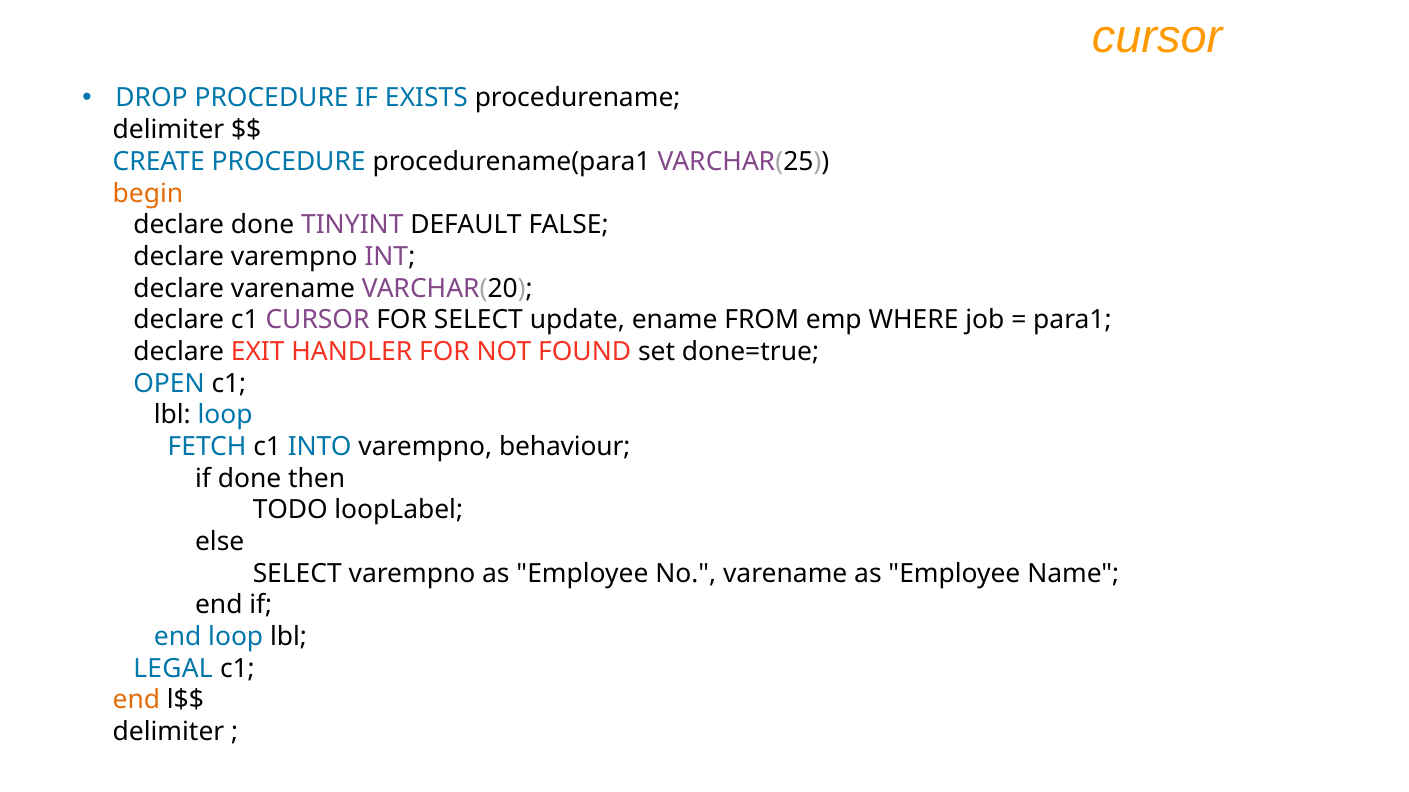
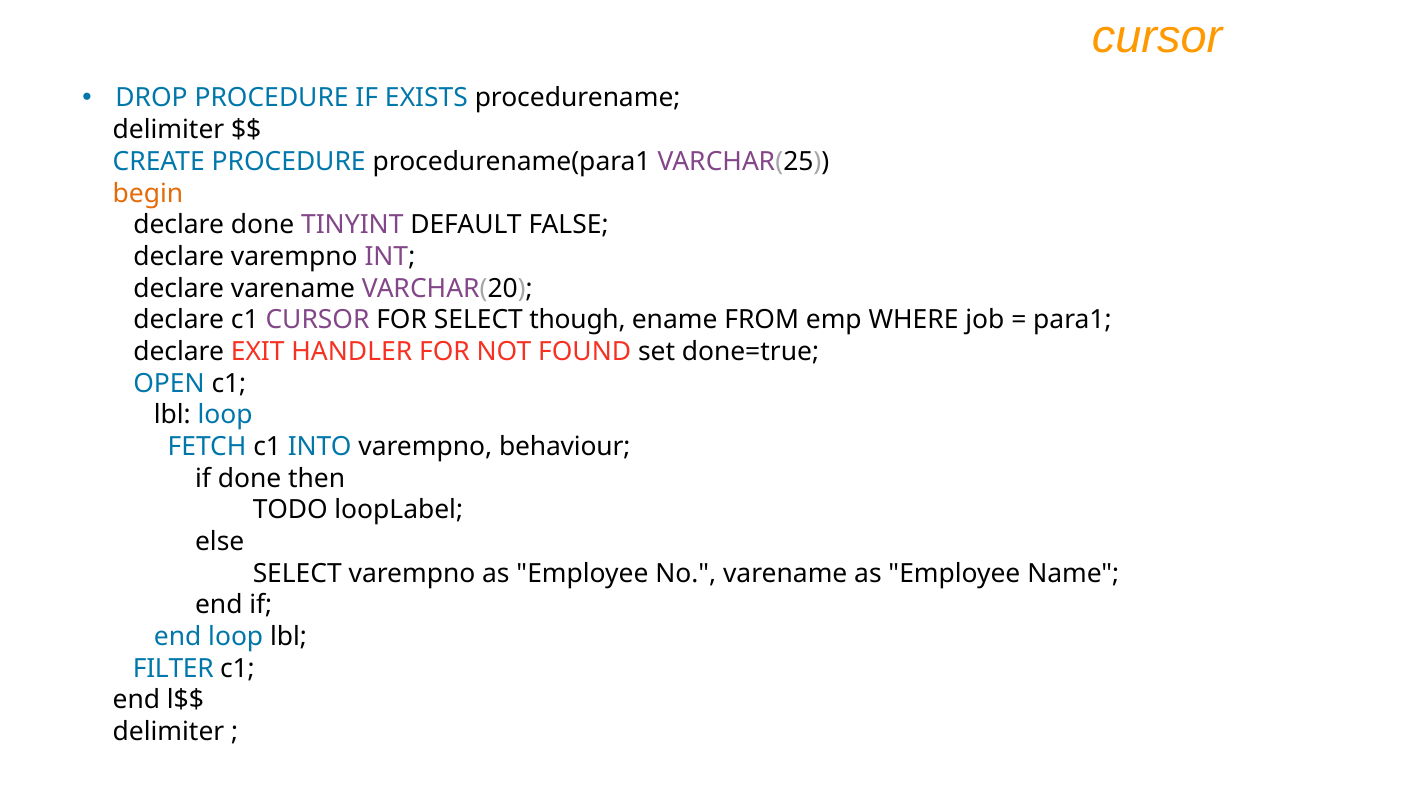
update: update -> though
LEGAL: LEGAL -> FILTER
end at (136, 701) colour: orange -> black
